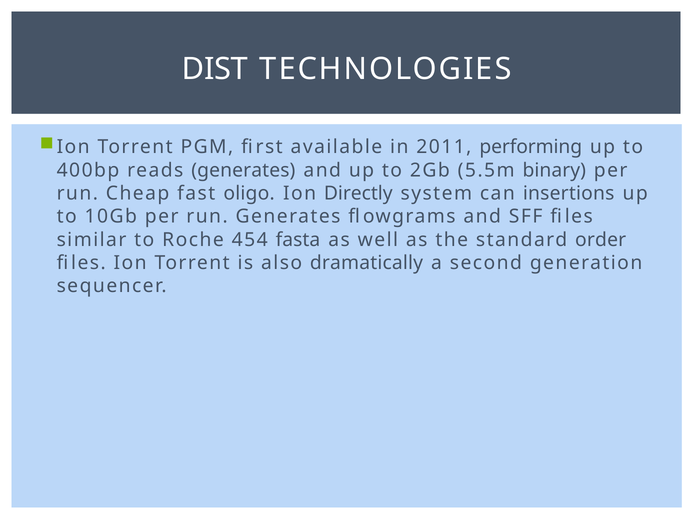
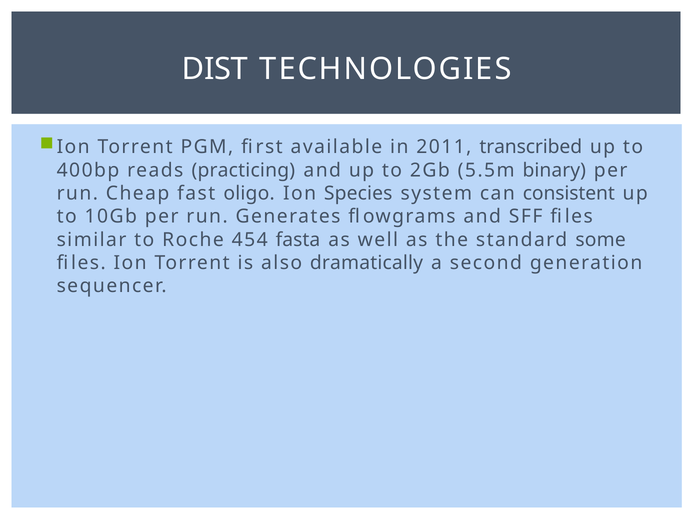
performing: performing -> transcribed
reads generates: generates -> practicing
Directly: Directly -> Species
insertions: insertions -> consistent
order: order -> some
